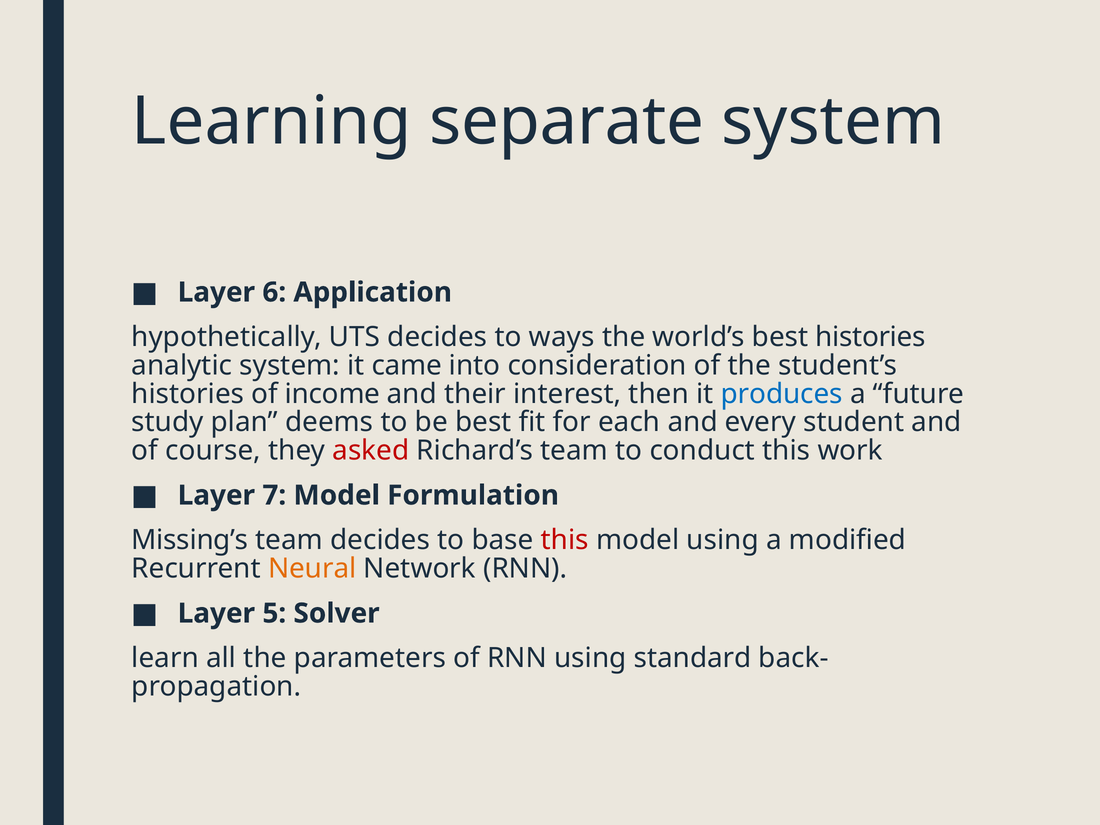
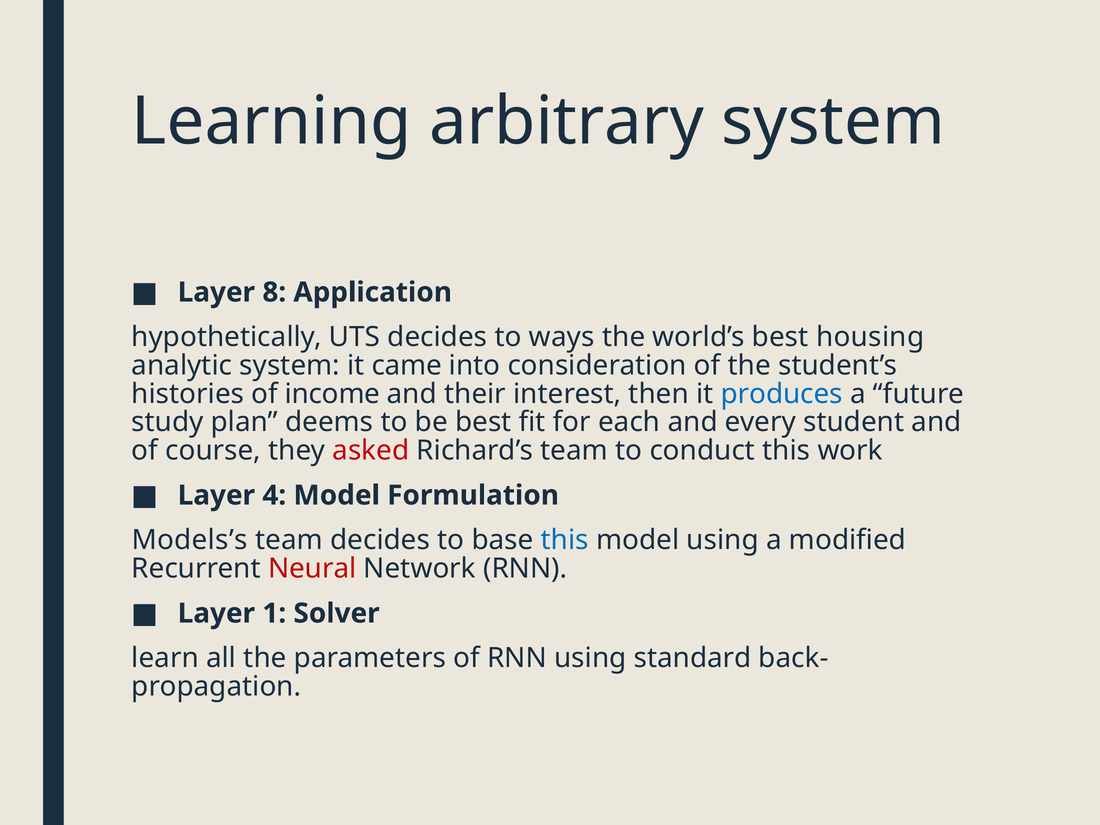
separate: separate -> arbitrary
6: 6 -> 8
best histories: histories -> housing
7: 7 -> 4
Missing’s: Missing’s -> Models’s
this at (565, 540) colour: red -> blue
Neural colour: orange -> red
5: 5 -> 1
